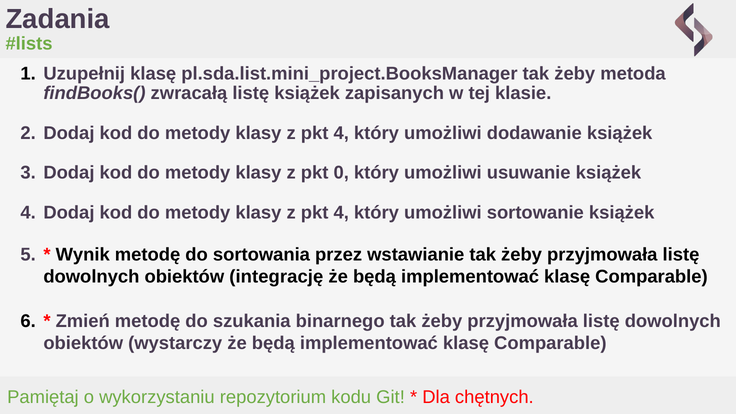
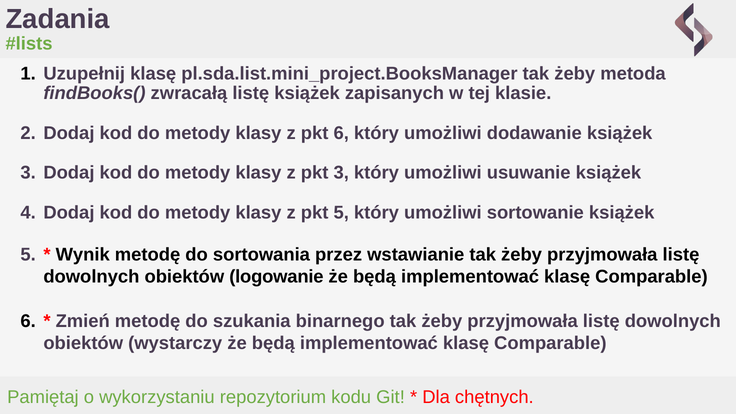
4 at (341, 133): 4 -> 6
pkt 0: 0 -> 3
4 at (341, 213): 4 -> 5
integrację: integrację -> logowanie
